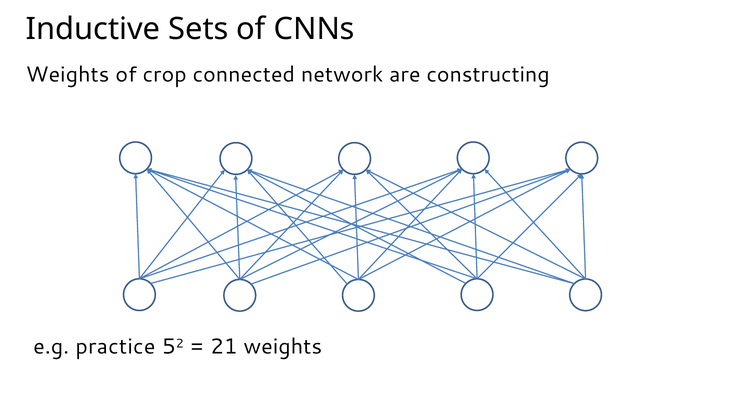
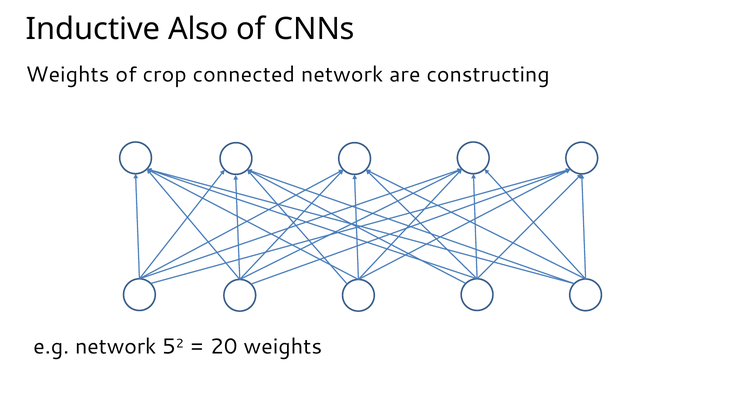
Sets: Sets -> Also
e.g practice: practice -> network
21: 21 -> 20
